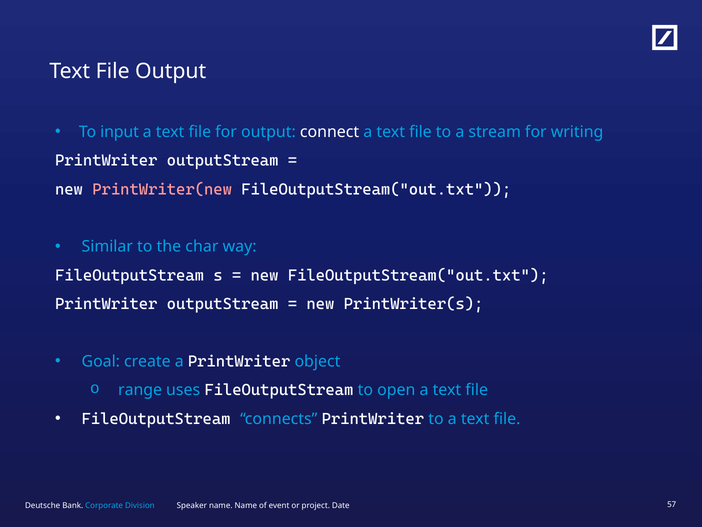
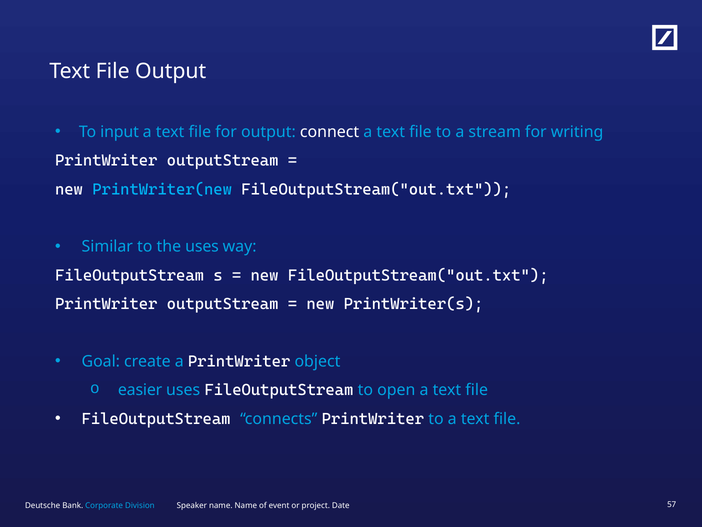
PrintWriter(new colour: pink -> light blue
the char: char -> uses
range: range -> easier
